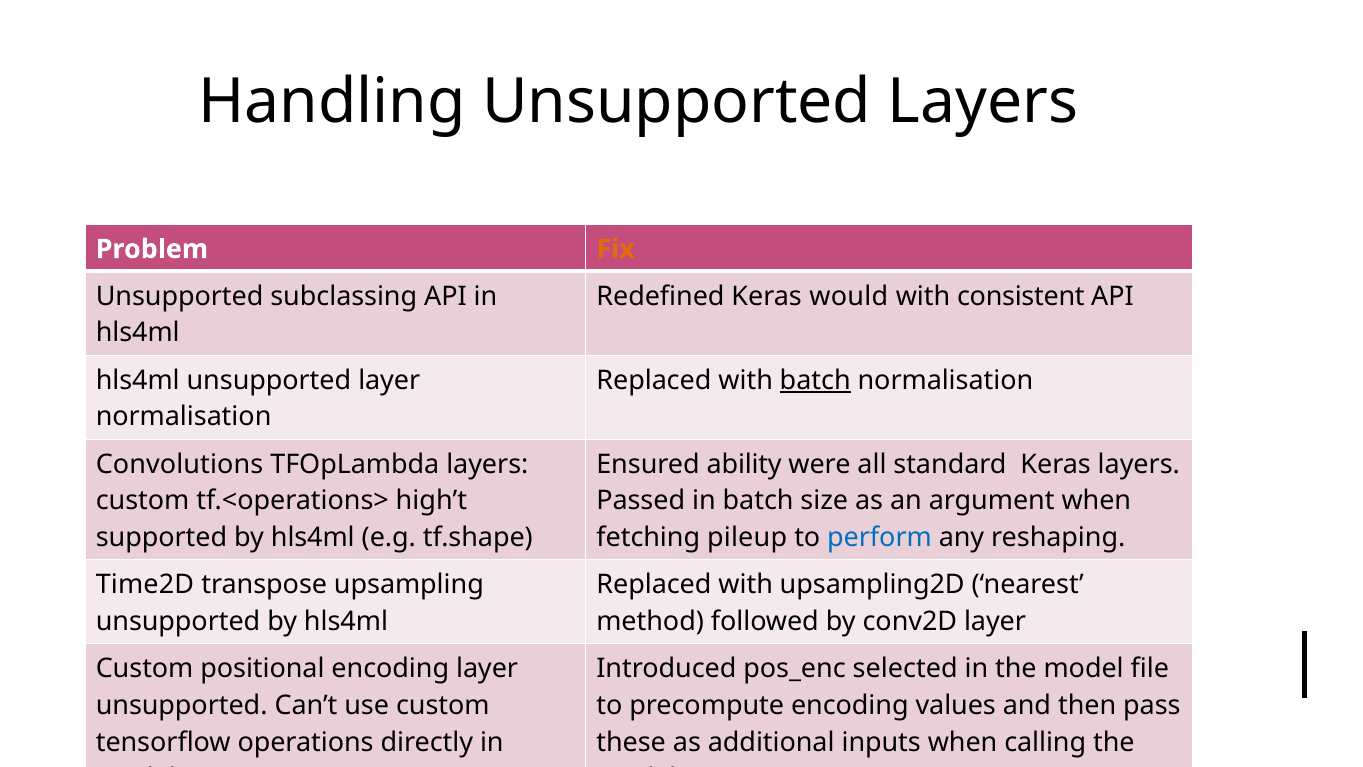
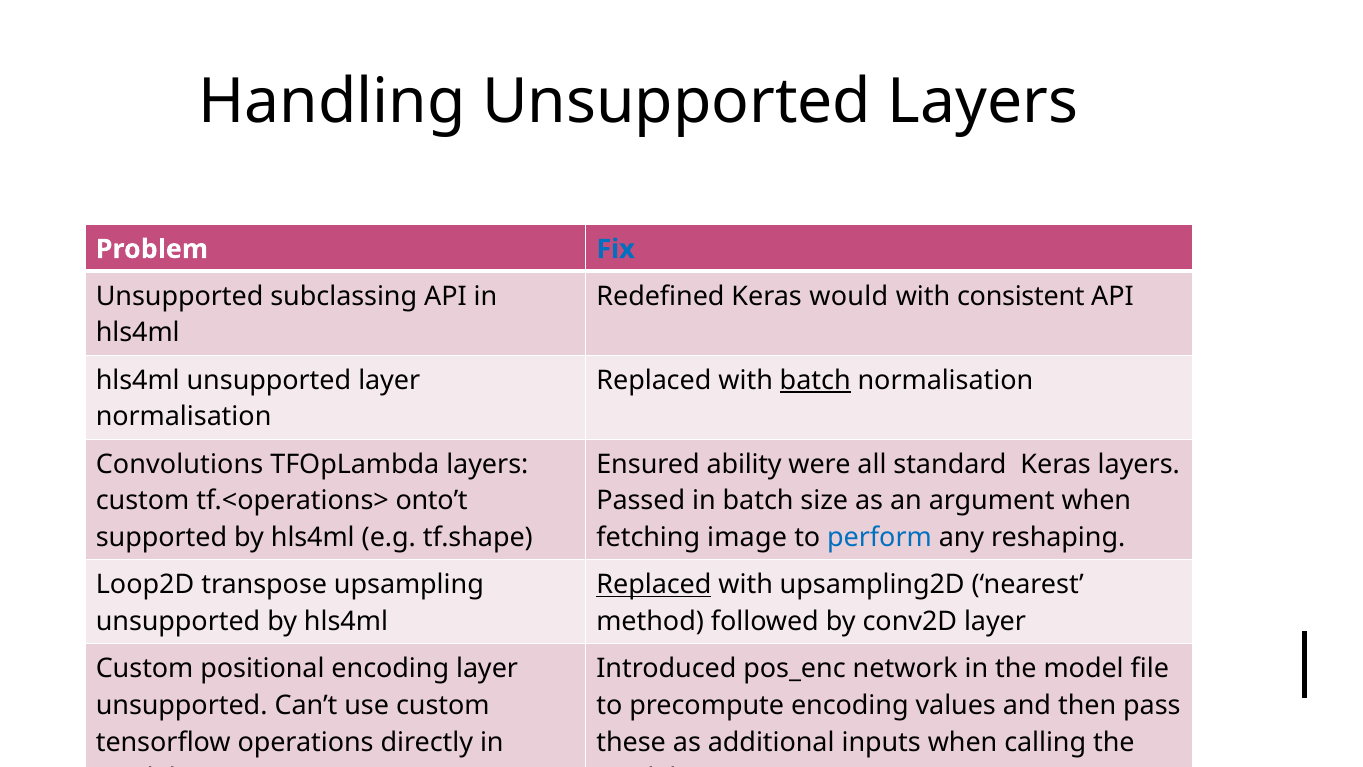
Fix colour: orange -> blue
high’t: high’t -> onto’t
pileup: pileup -> image
Time2D: Time2D -> Loop2D
Replaced at (654, 585) underline: none -> present
selected: selected -> network
